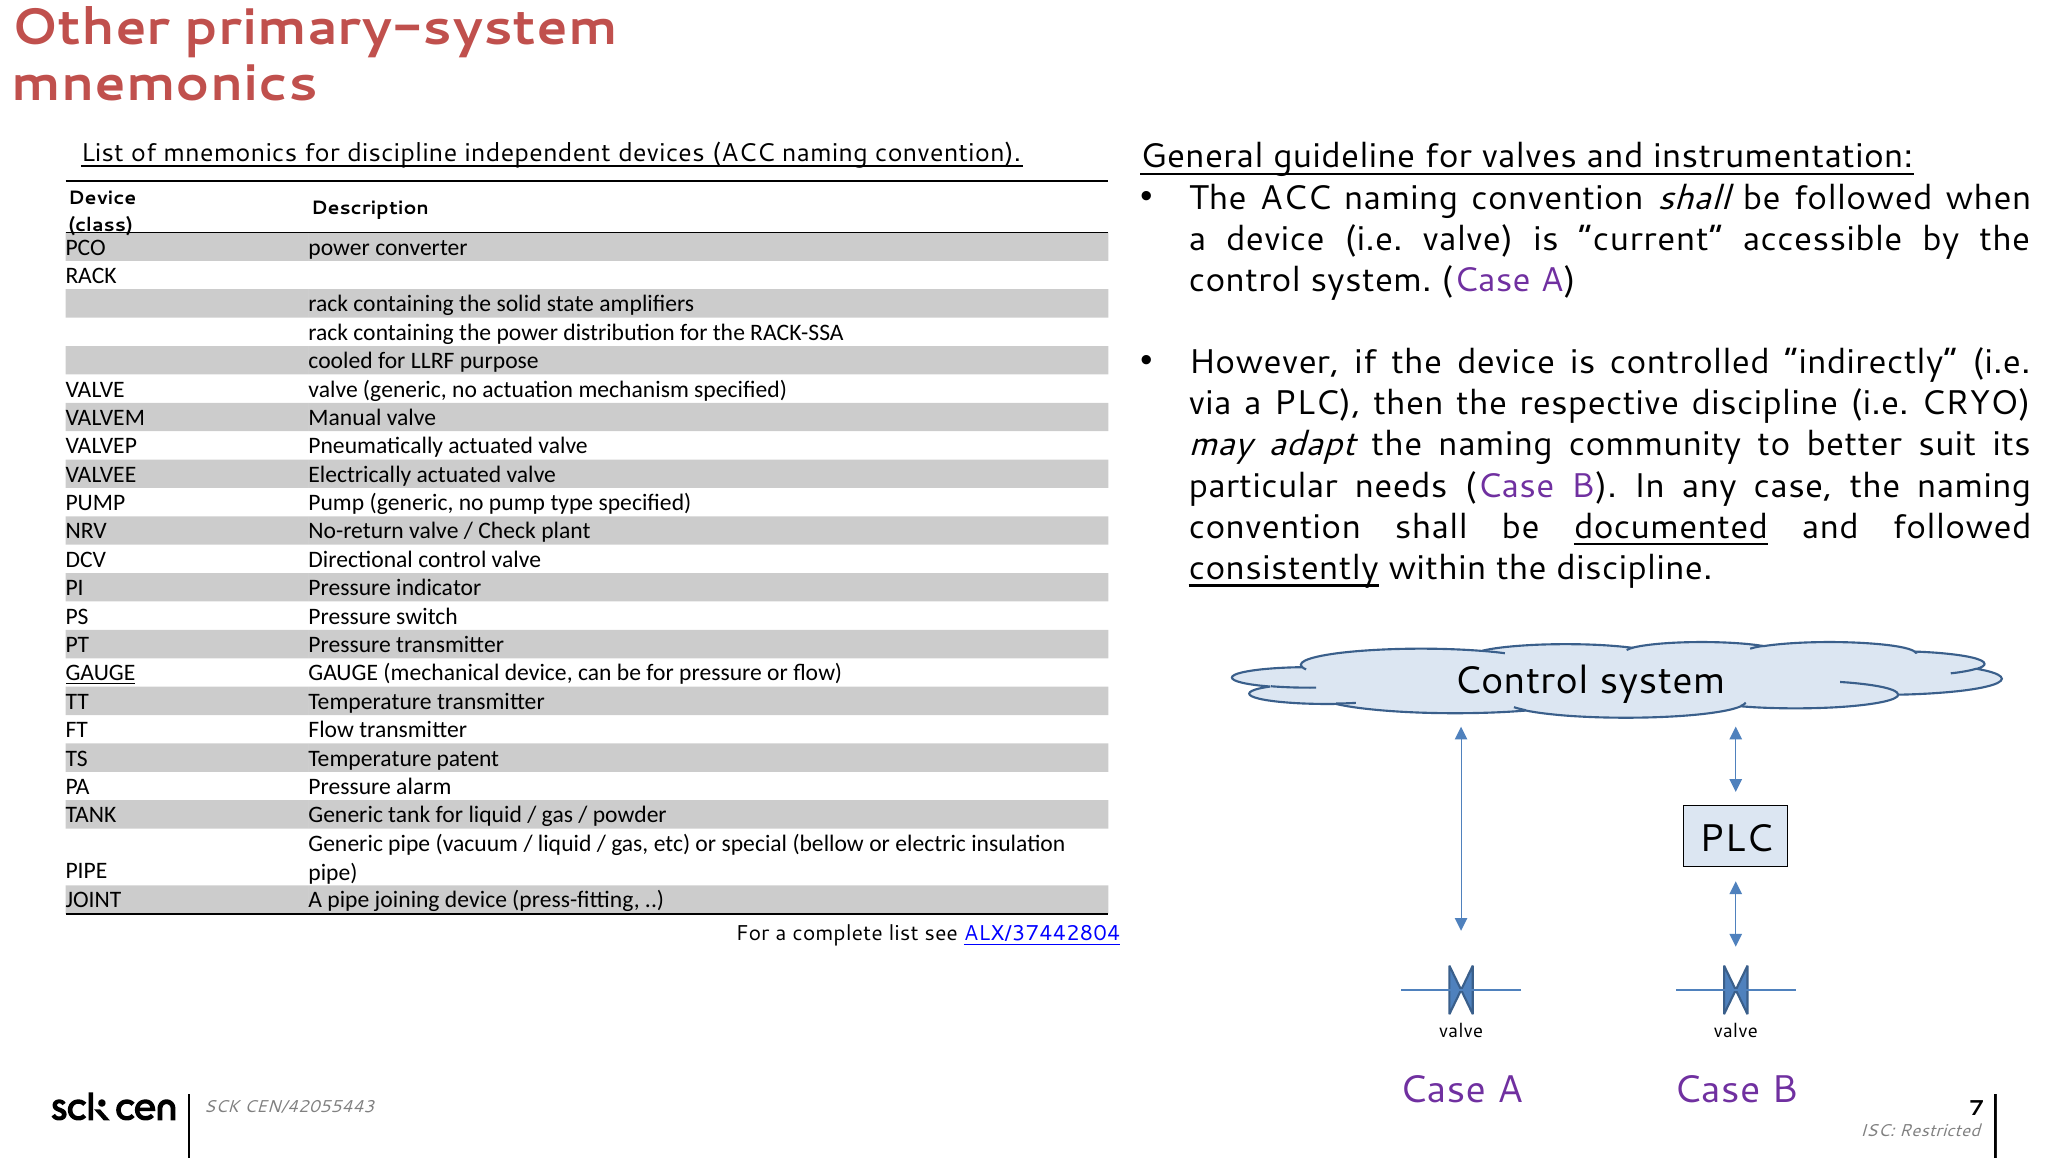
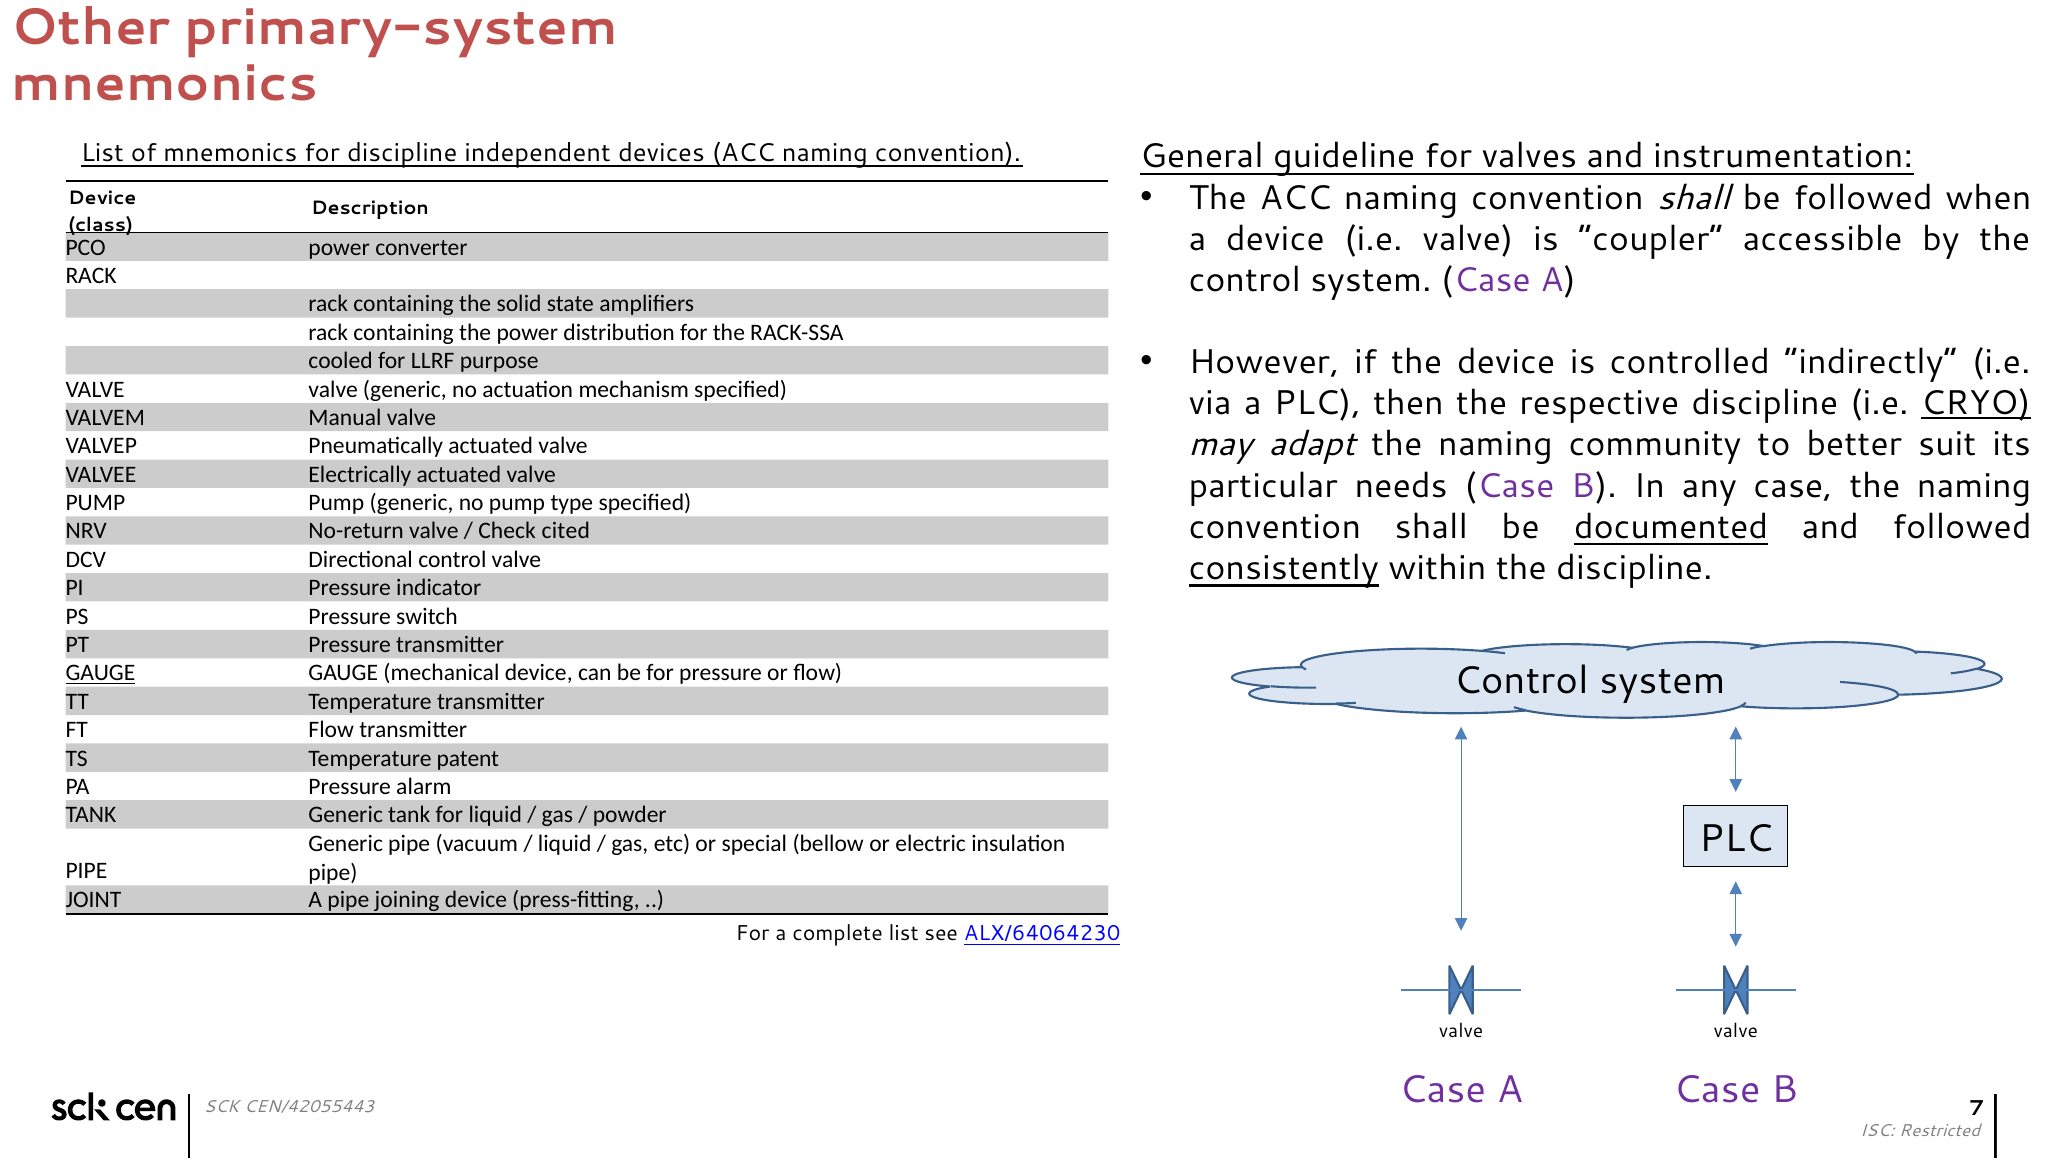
current: current -> coupler
CRYO underline: none -> present
plant: plant -> cited
ALX/37442804: ALX/37442804 -> ALX/64064230
